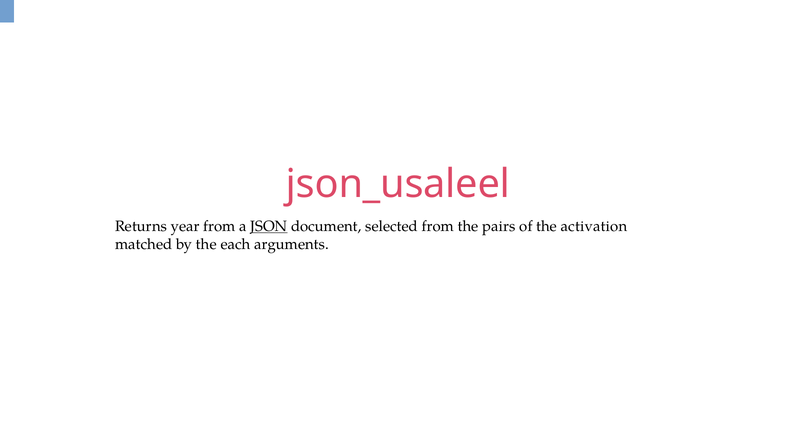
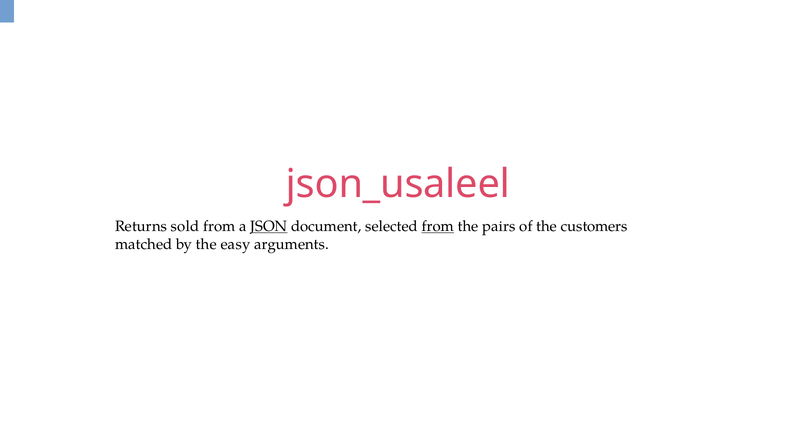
year: year -> sold
from at (438, 226) underline: none -> present
activation: activation -> customers
each: each -> easy
